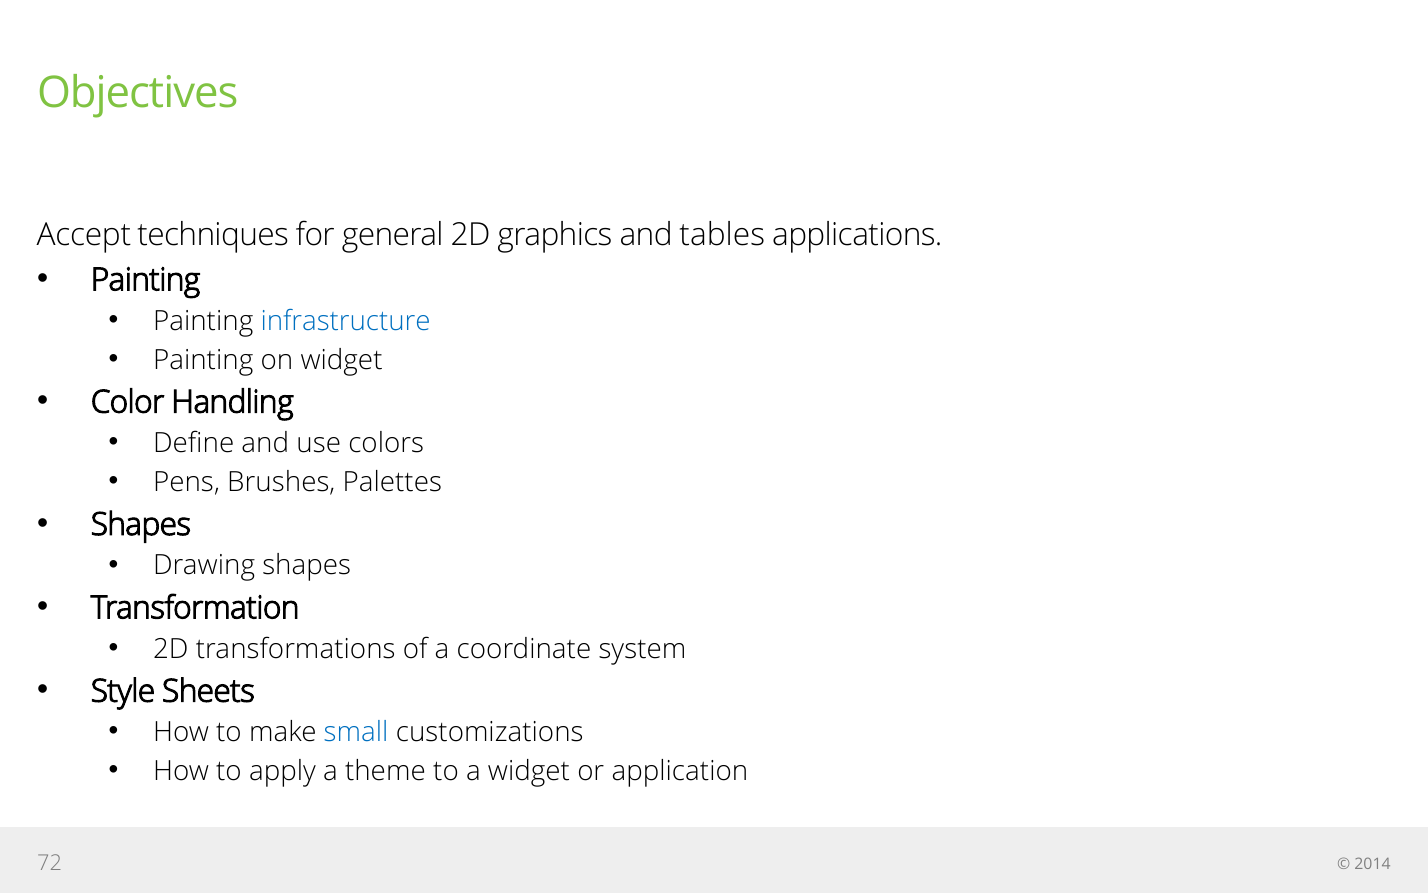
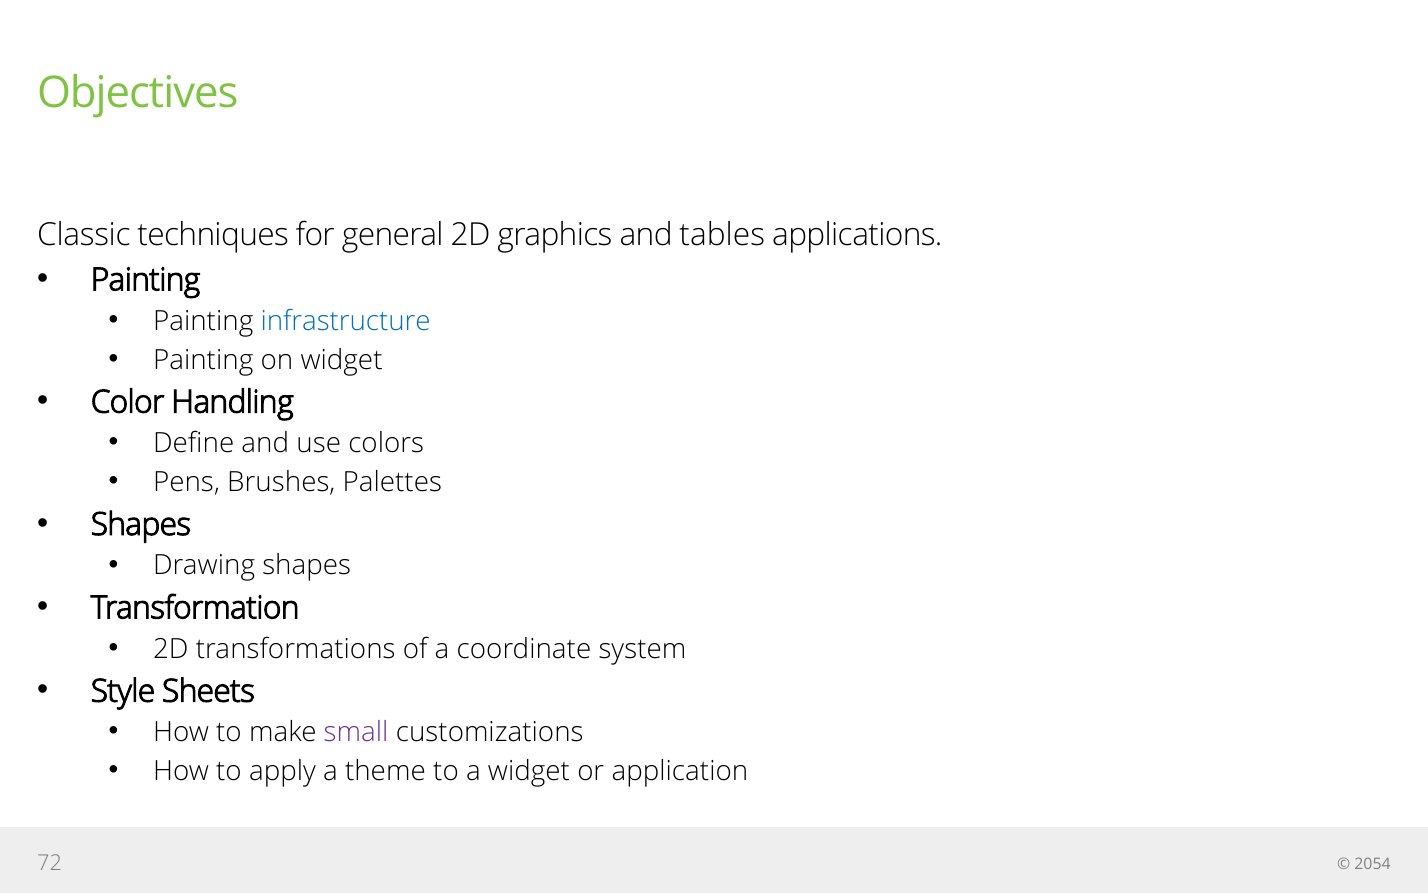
Accept: Accept -> Classic
small colour: blue -> purple
2014: 2014 -> 2054
